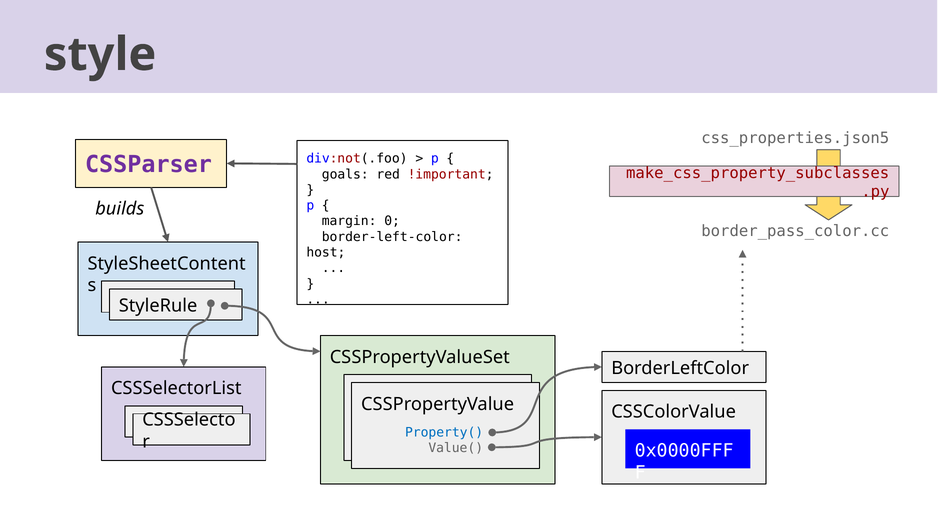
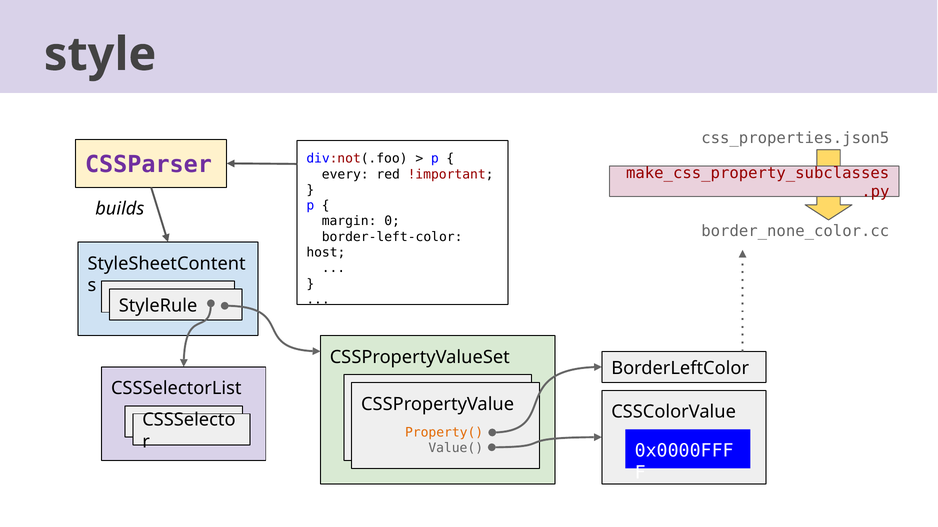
goals: goals -> every
border_pass_color.cc: border_pass_color.cc -> border_none_color.cc
Property( colour: blue -> orange
